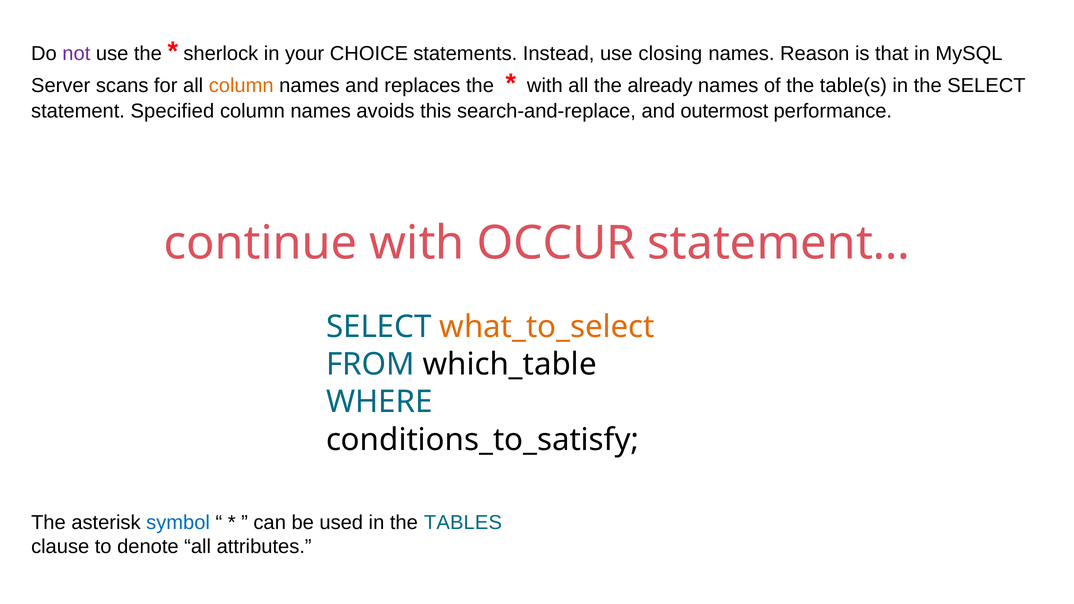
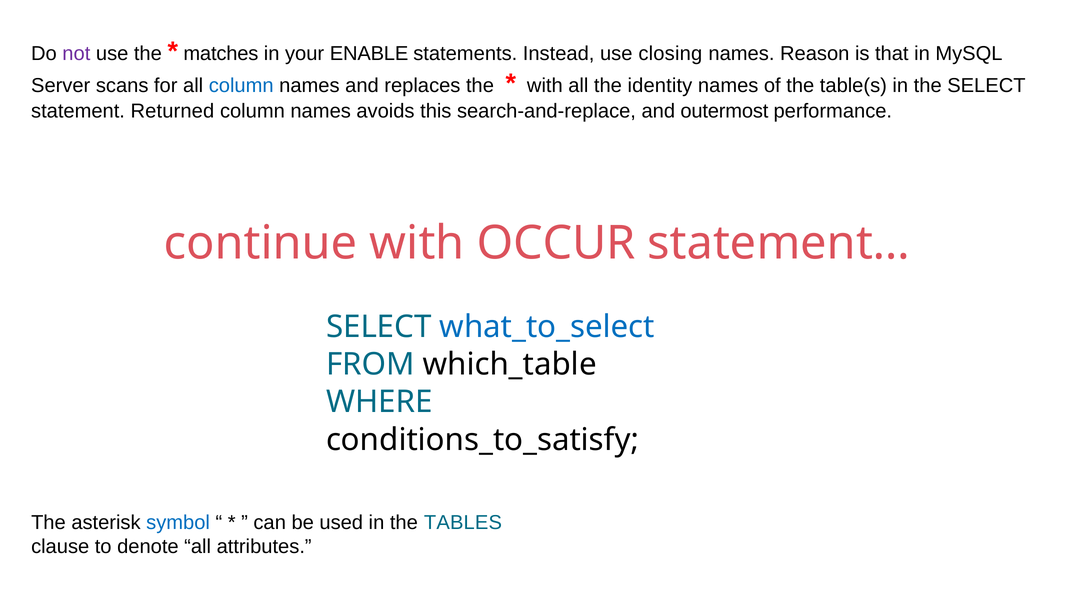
sherlock: sherlock -> matches
CHOICE: CHOICE -> ENABLE
column at (241, 86) colour: orange -> blue
already: already -> identity
Specified: Specified -> Returned
what_to_select colour: orange -> blue
